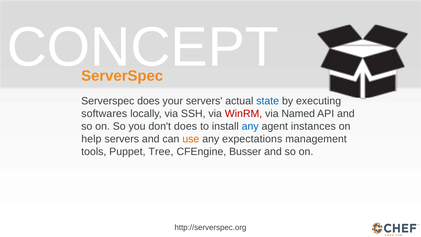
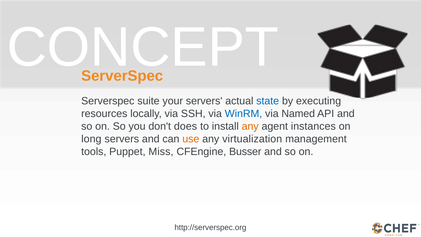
Serverspec does: does -> suite
softwares: softwares -> resources
WinRM colour: red -> blue
any at (250, 126) colour: blue -> orange
help: help -> long
expectations: expectations -> virtualization
Tree: Tree -> Miss
